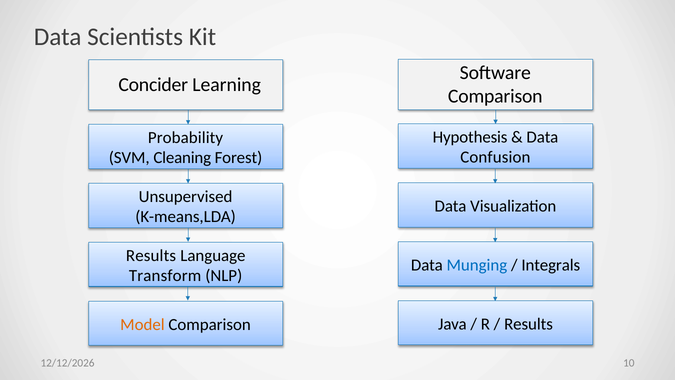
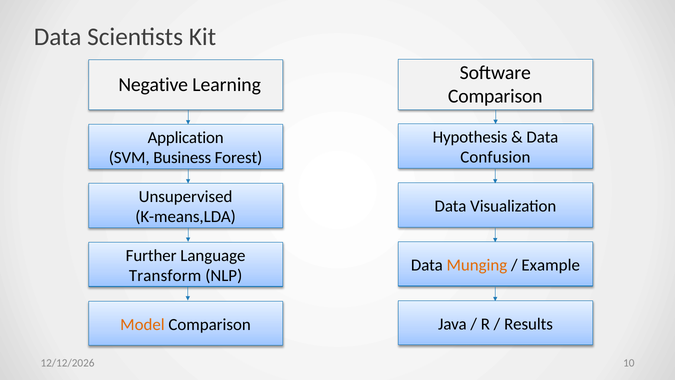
Concider: Concider -> Negative
Probability: Probability -> Application
Cleaning: Cleaning -> Business
Results at (151, 255): Results -> Further
Munging colour: blue -> orange
Integrals: Integrals -> Example
